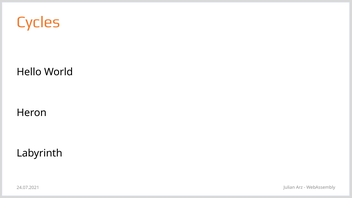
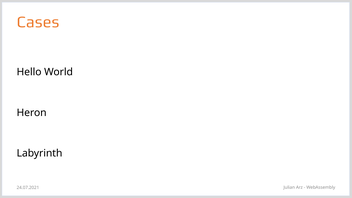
Cycles: Cycles -> Cases
